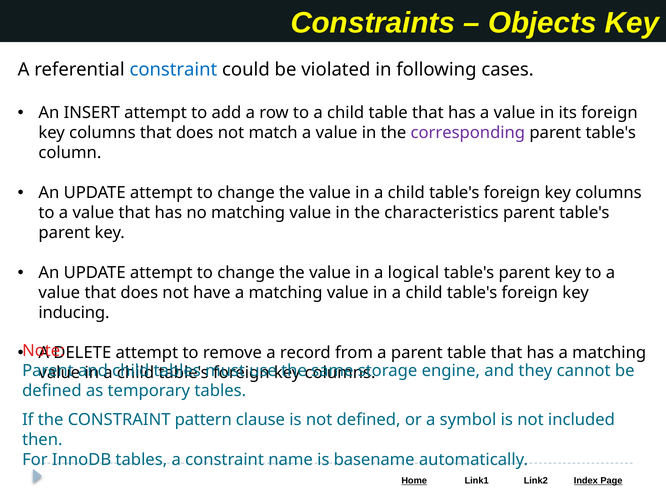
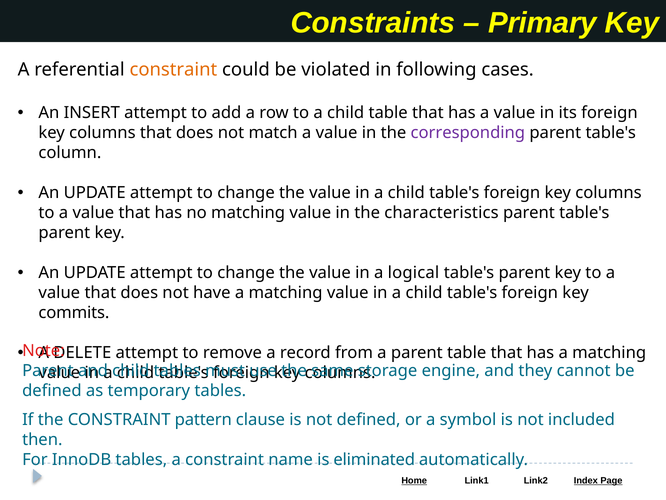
Objects: Objects -> Primary
constraint at (173, 70) colour: blue -> orange
inducing: inducing -> commits
basename: basename -> eliminated
